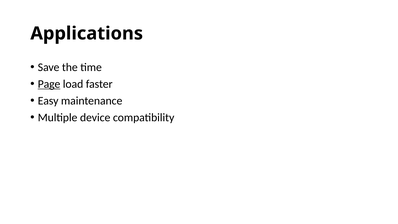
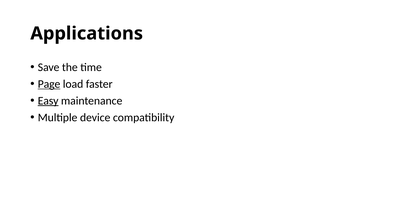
Easy underline: none -> present
